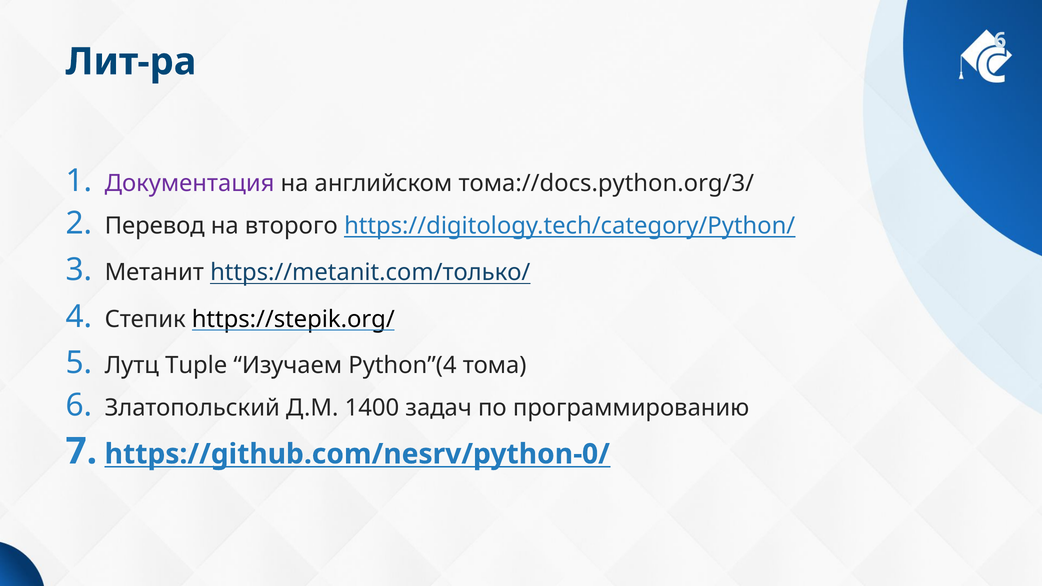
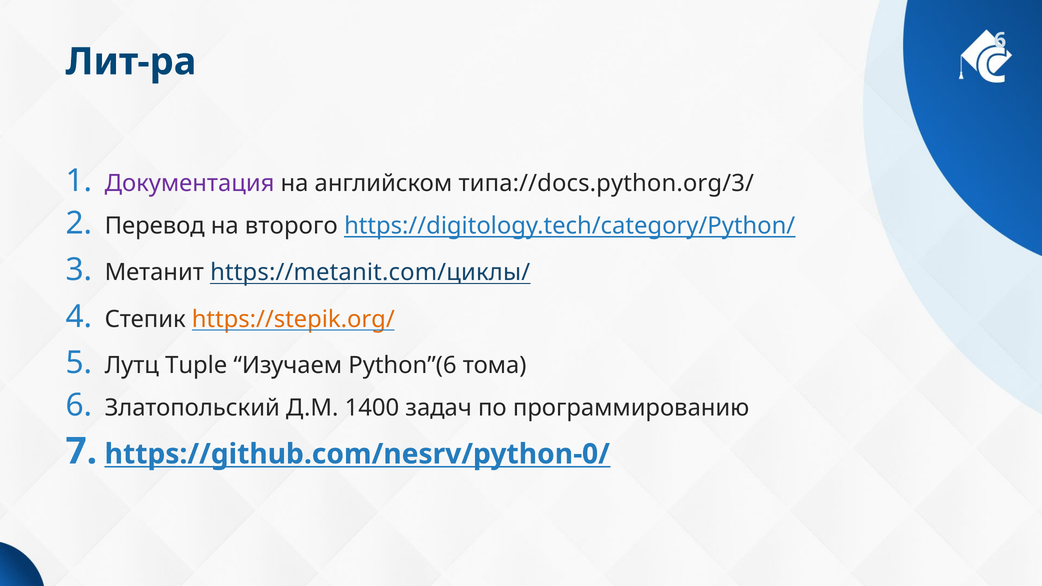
тома://docs.python.org/3/: тома://docs.python.org/3/ -> типа://docs.python.org/3/
https://metanit.com/только/: https://metanit.com/только/ -> https://metanit.com/циклы/
https://stepik.org/ colour: black -> orange
Python”(4: Python”(4 -> Python”(6
